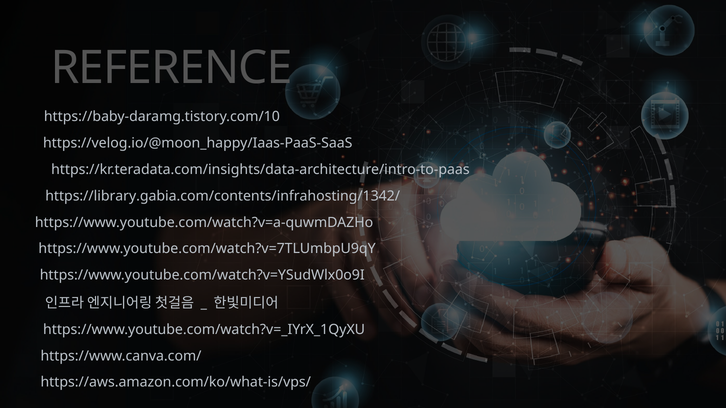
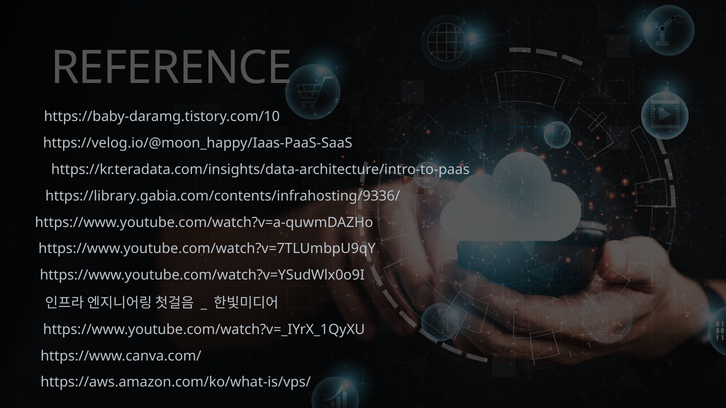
https://library.gabia.com/contents/infrahosting/1342/: https://library.gabia.com/contents/infrahosting/1342/ -> https://library.gabia.com/contents/infrahosting/9336/
